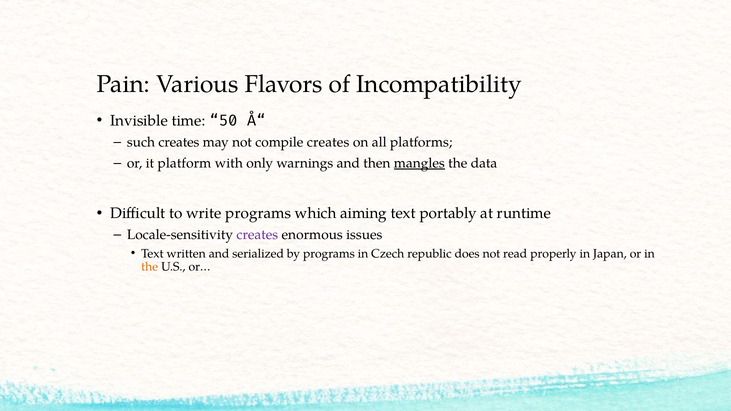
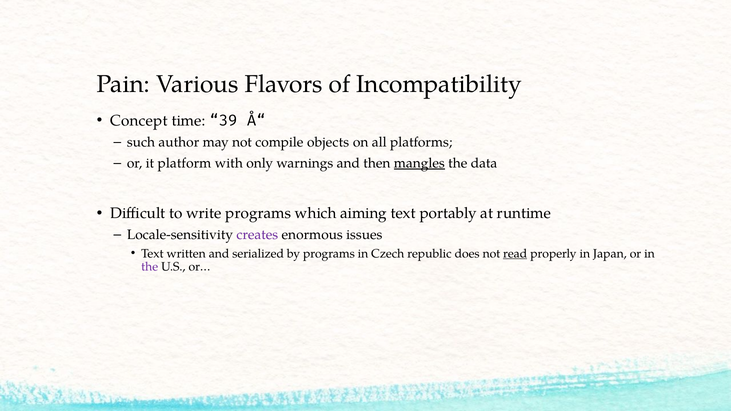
Invisible: Invisible -> Concept
50: 50 -> 39
such creates: creates -> author
compile creates: creates -> objects
read underline: none -> present
the at (150, 267) colour: orange -> purple
